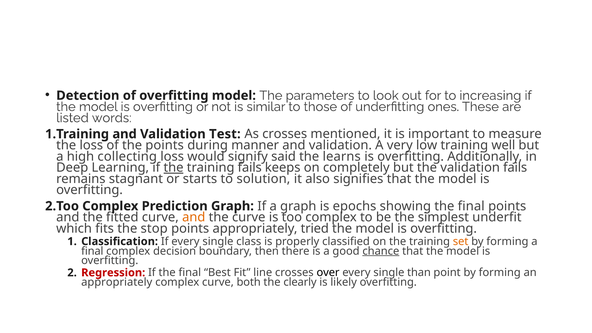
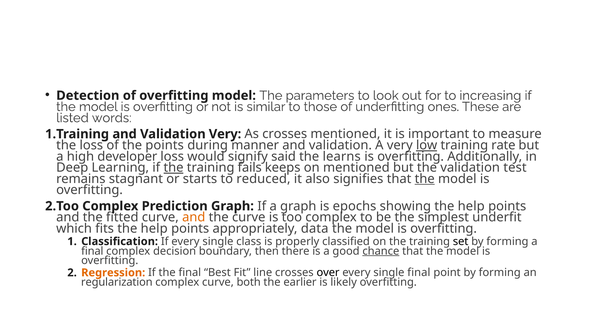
Validation Test: Test -> Very
low underline: none -> present
well: well -> rate
collecting: collecting -> developer
on completely: completely -> mentioned
validation fails: fails -> test
solution: solution -> reduced
the at (425, 179) underline: none -> present
showing the final: final -> help
fits the stop: stop -> help
tried: tried -> data
set colour: orange -> black
Regression colour: red -> orange
single than: than -> final
appropriately at (117, 282): appropriately -> regularization
clearly: clearly -> earlier
